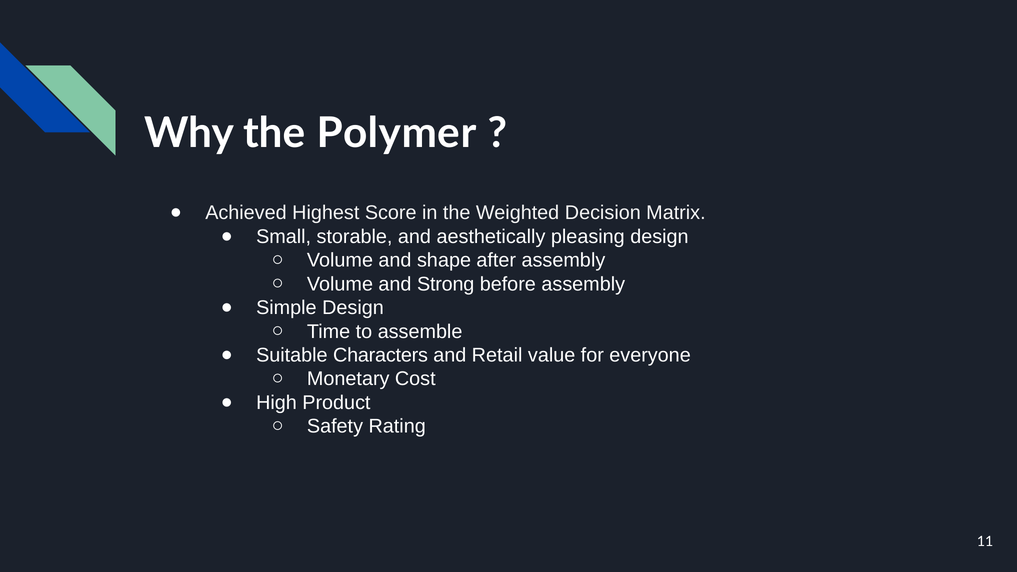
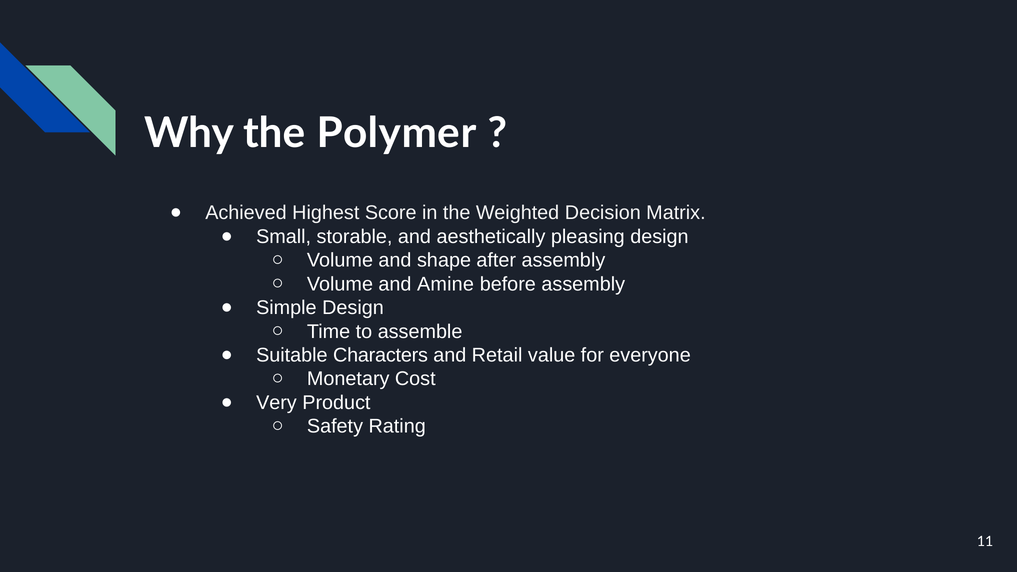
Strong: Strong -> Amine
High: High -> Very
